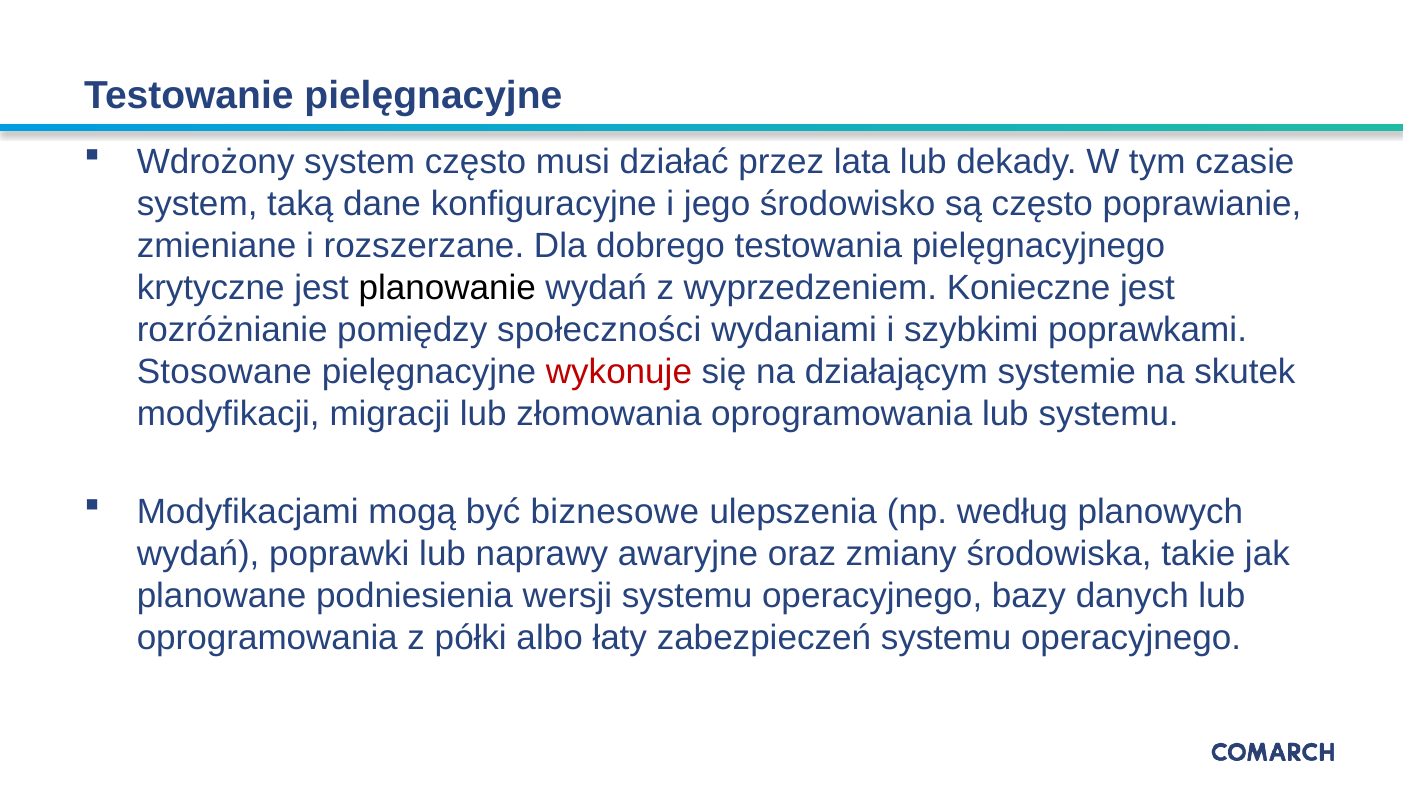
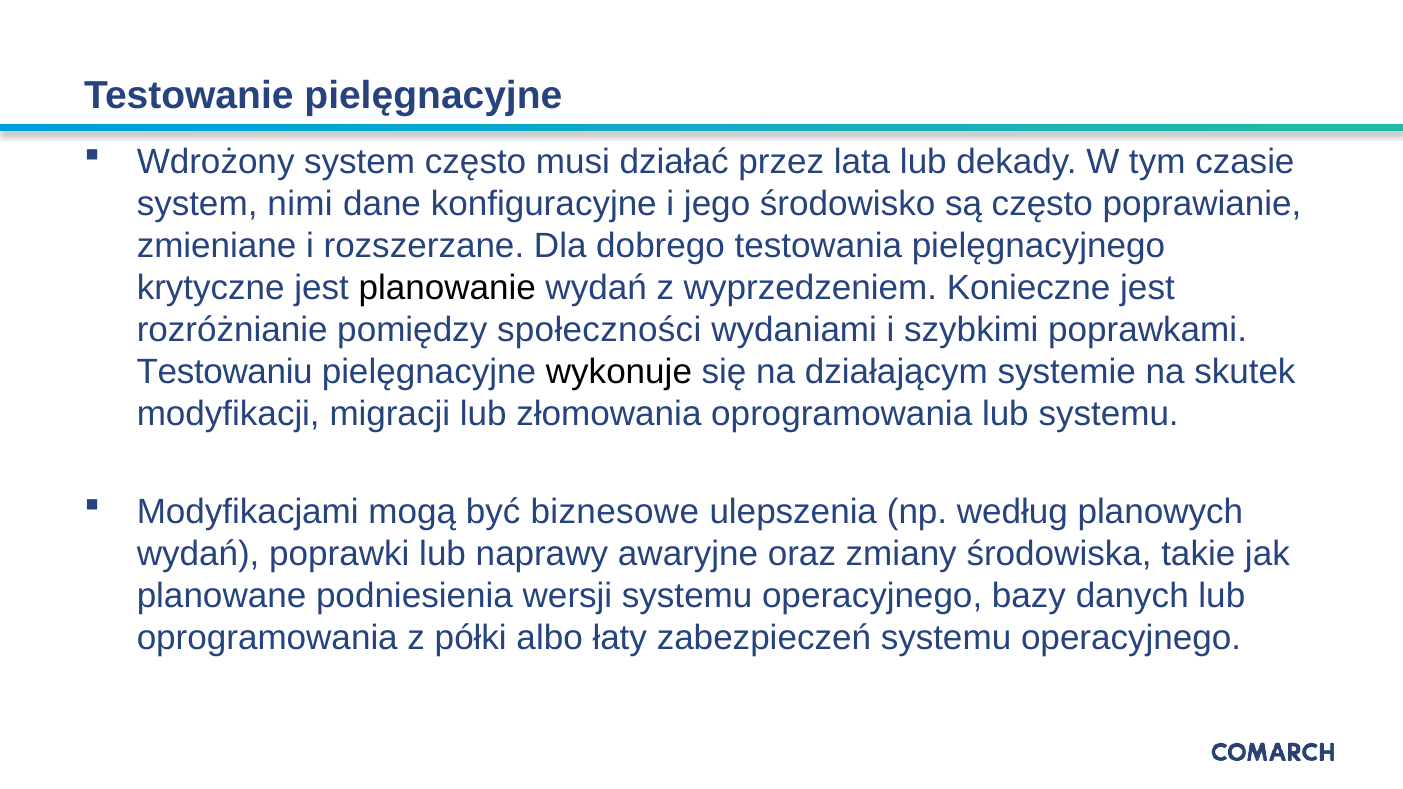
taką: taką -> nimi
Stosowane: Stosowane -> Testowaniu
wykonuje colour: red -> black
